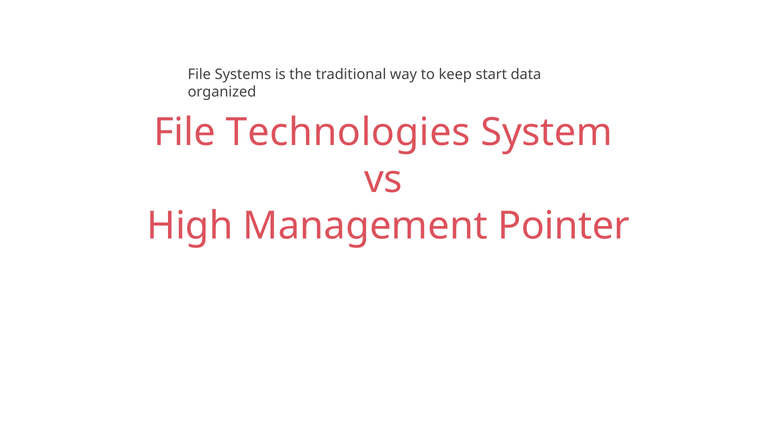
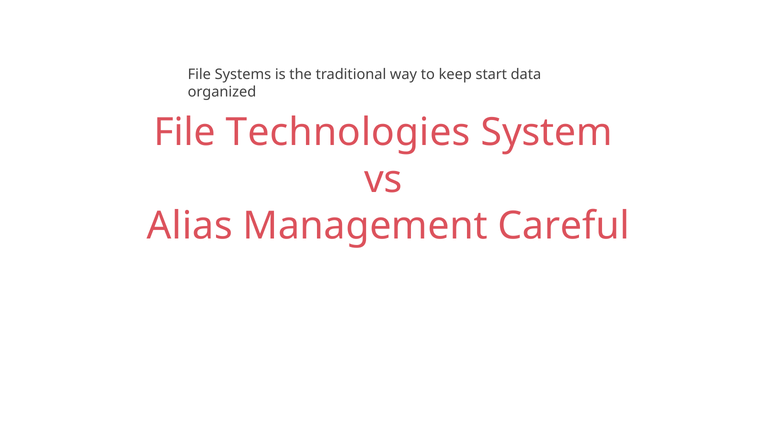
High: High -> Alias
Pointer: Pointer -> Careful
